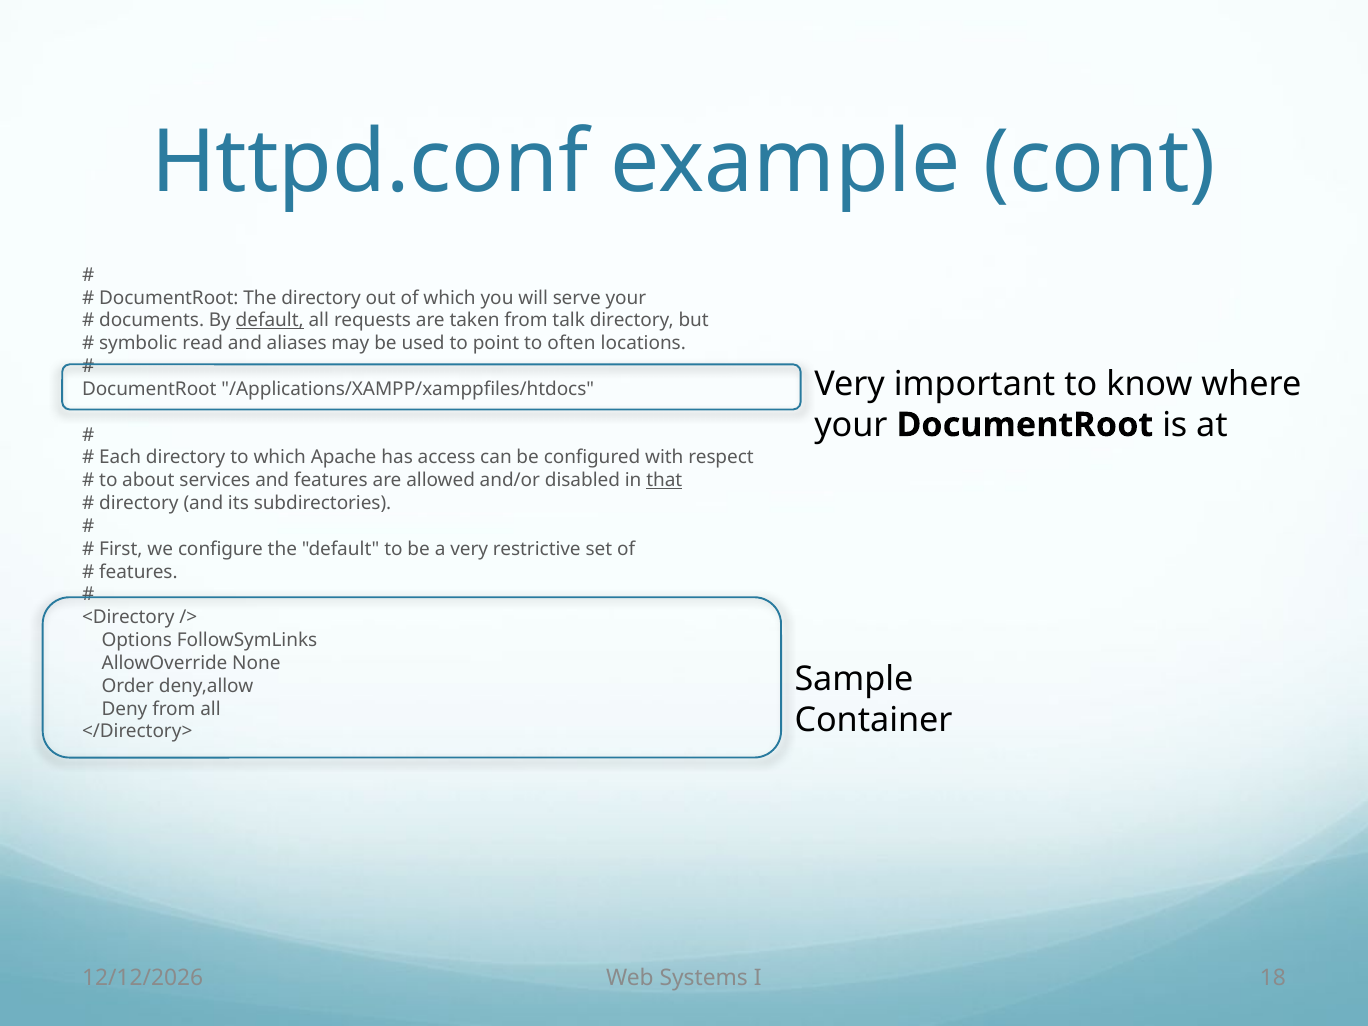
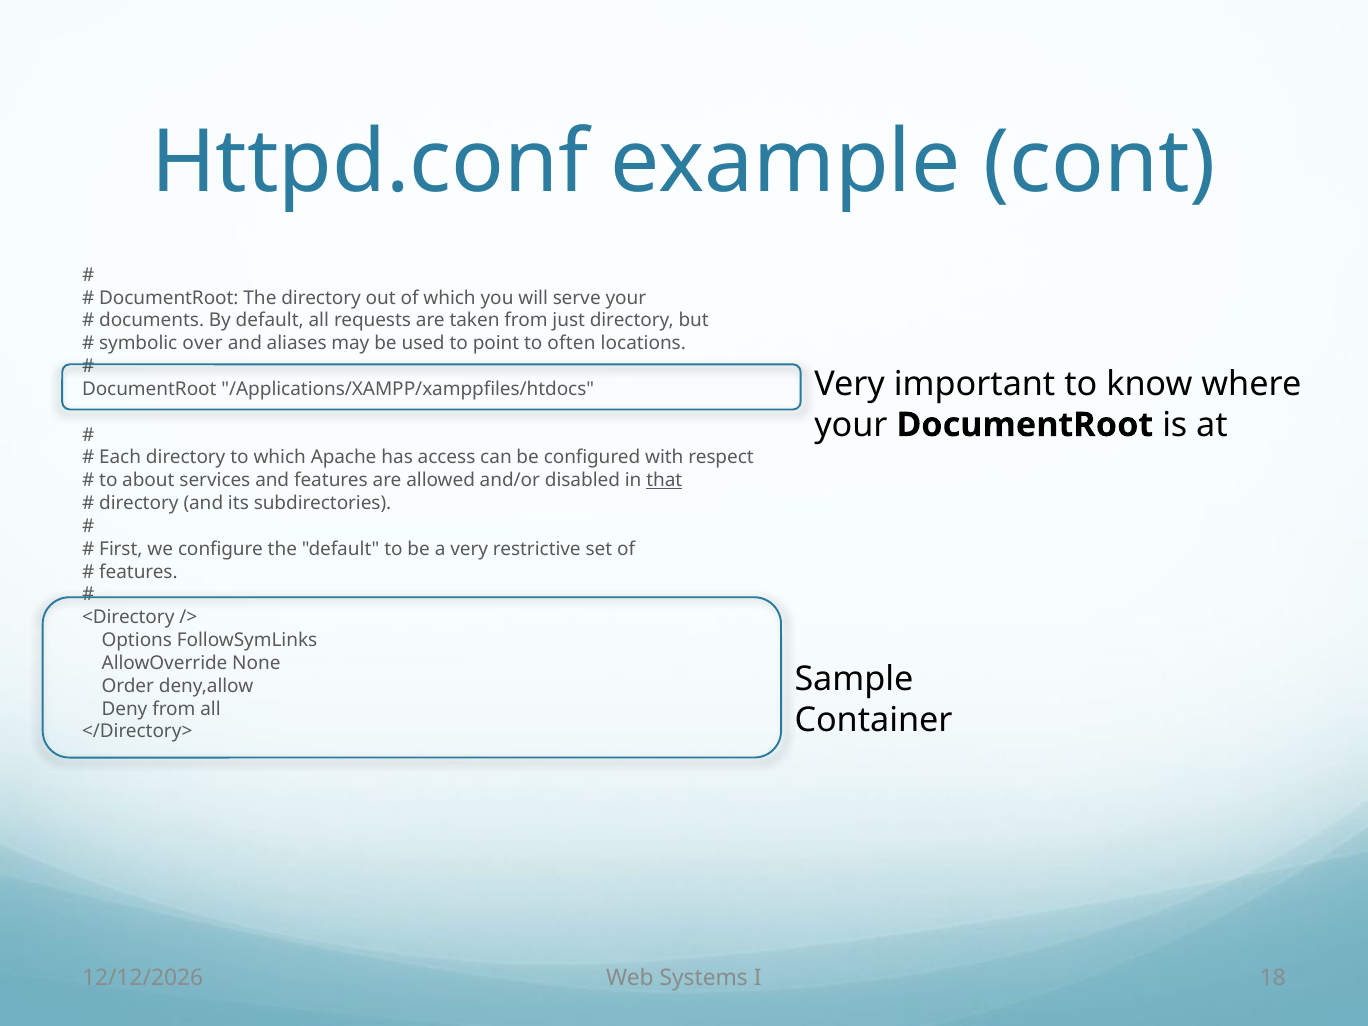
default at (270, 321) underline: present -> none
talk: talk -> just
read: read -> over
